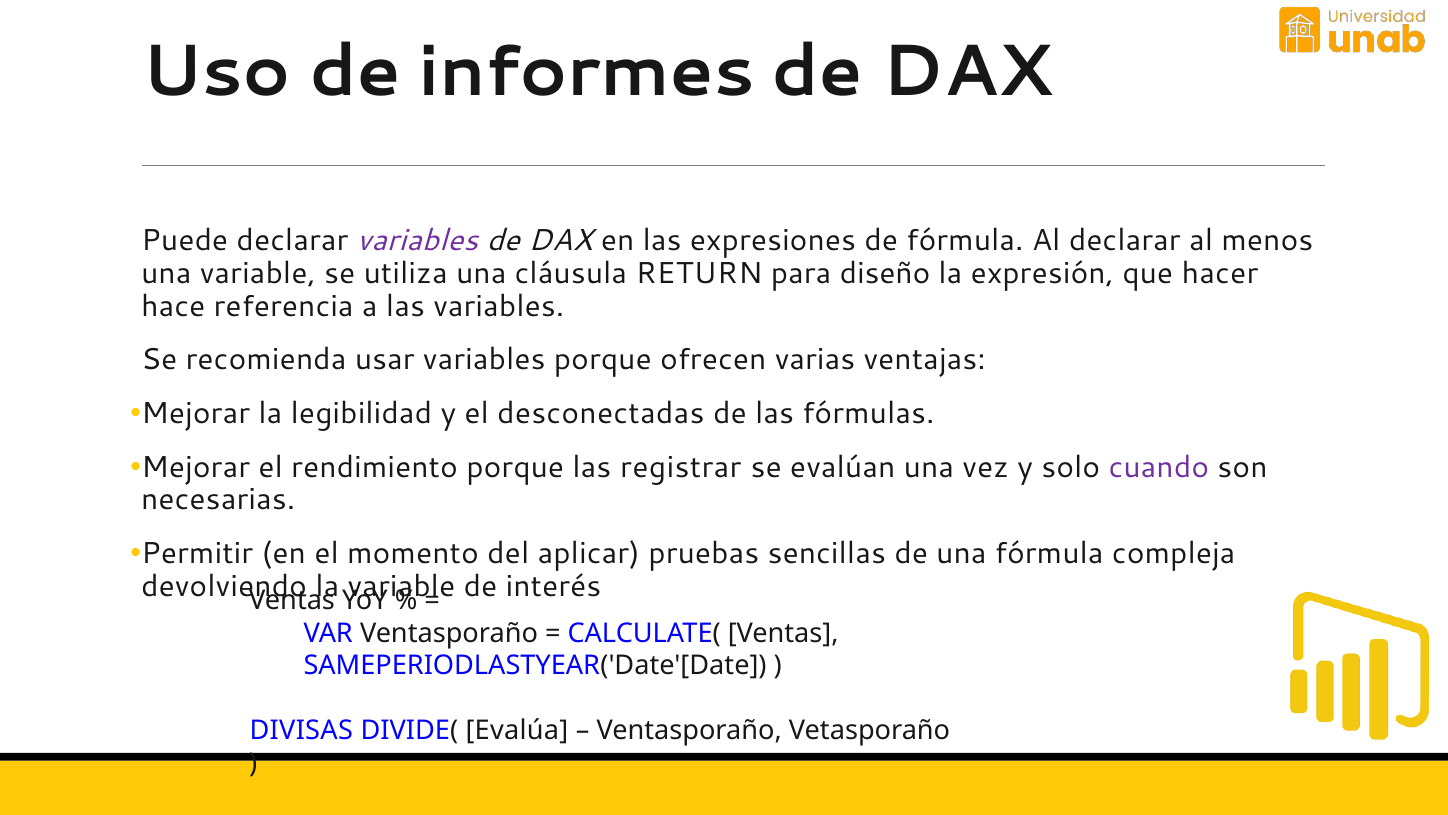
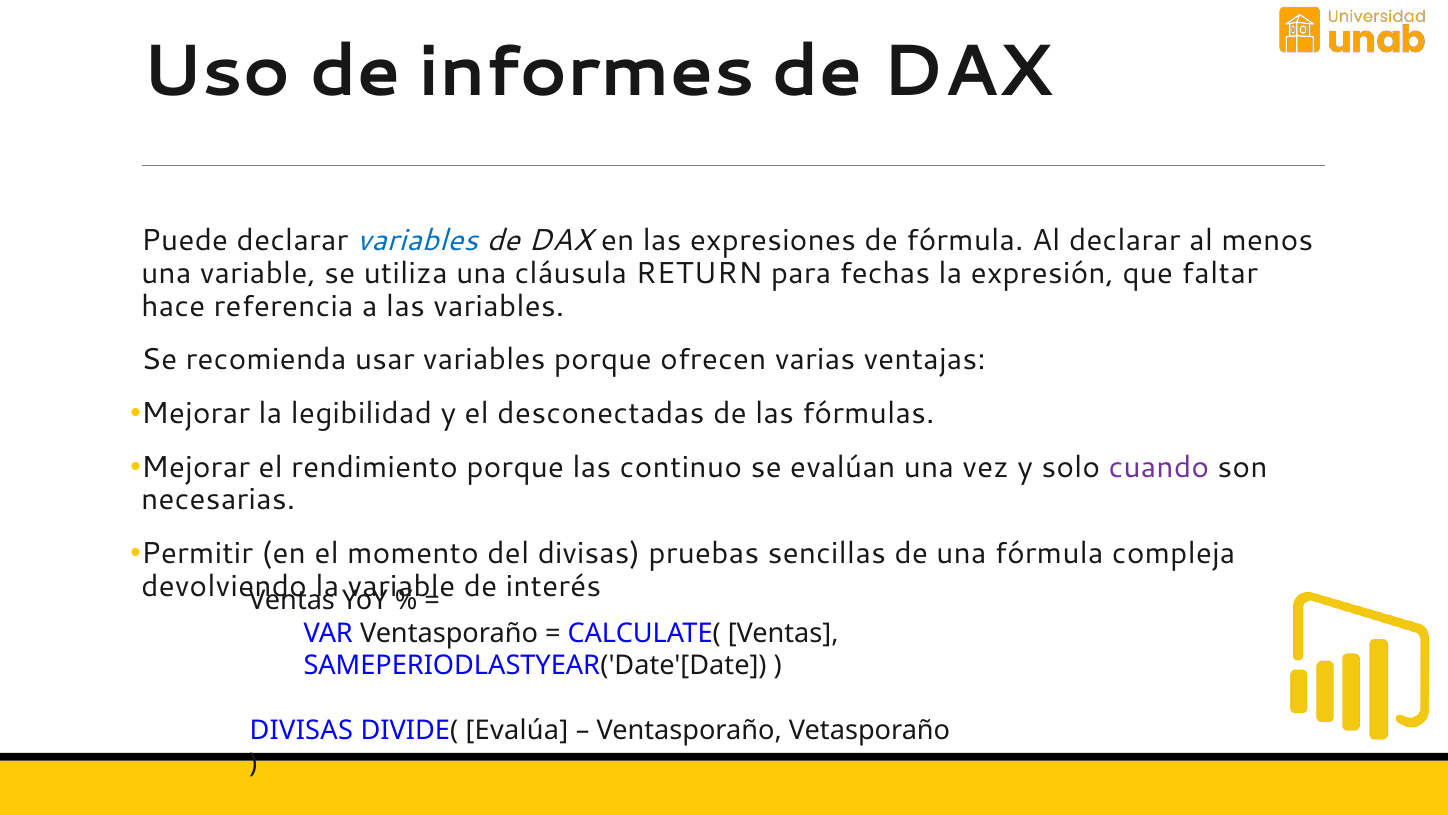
variables at (418, 241) colour: purple -> blue
diseño: diseño -> fechas
hacer: hacer -> faltar
registrar: registrar -> continuo
del aplicar: aplicar -> divisas
